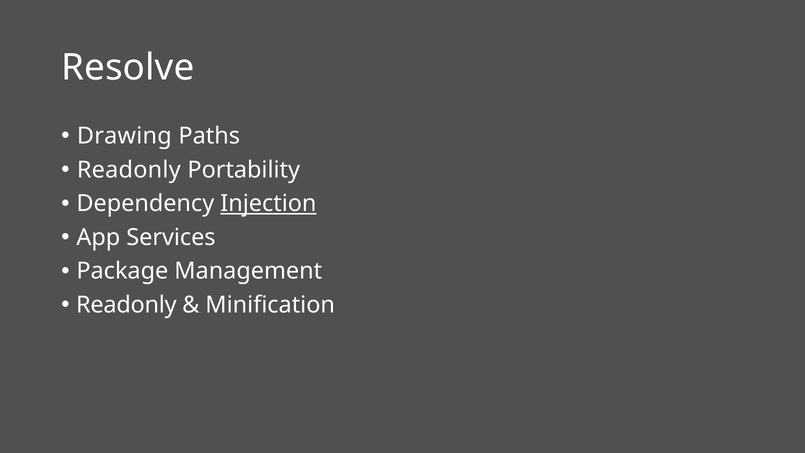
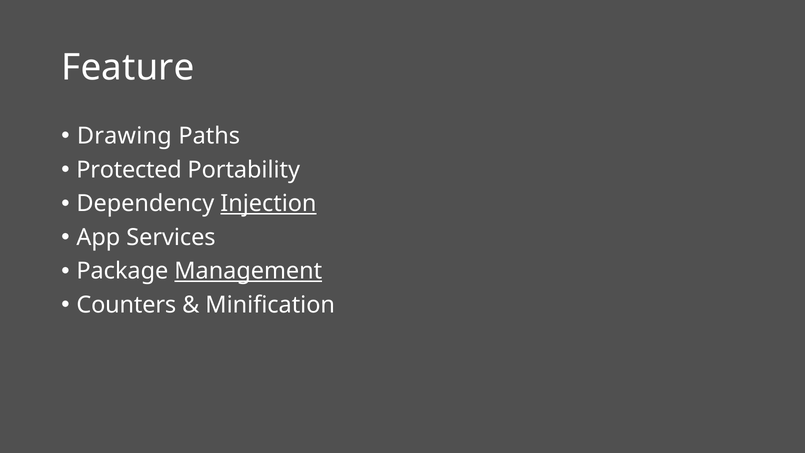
Resolve: Resolve -> Feature
Readonly at (129, 170): Readonly -> Protected
Management underline: none -> present
Readonly at (126, 305): Readonly -> Counters
